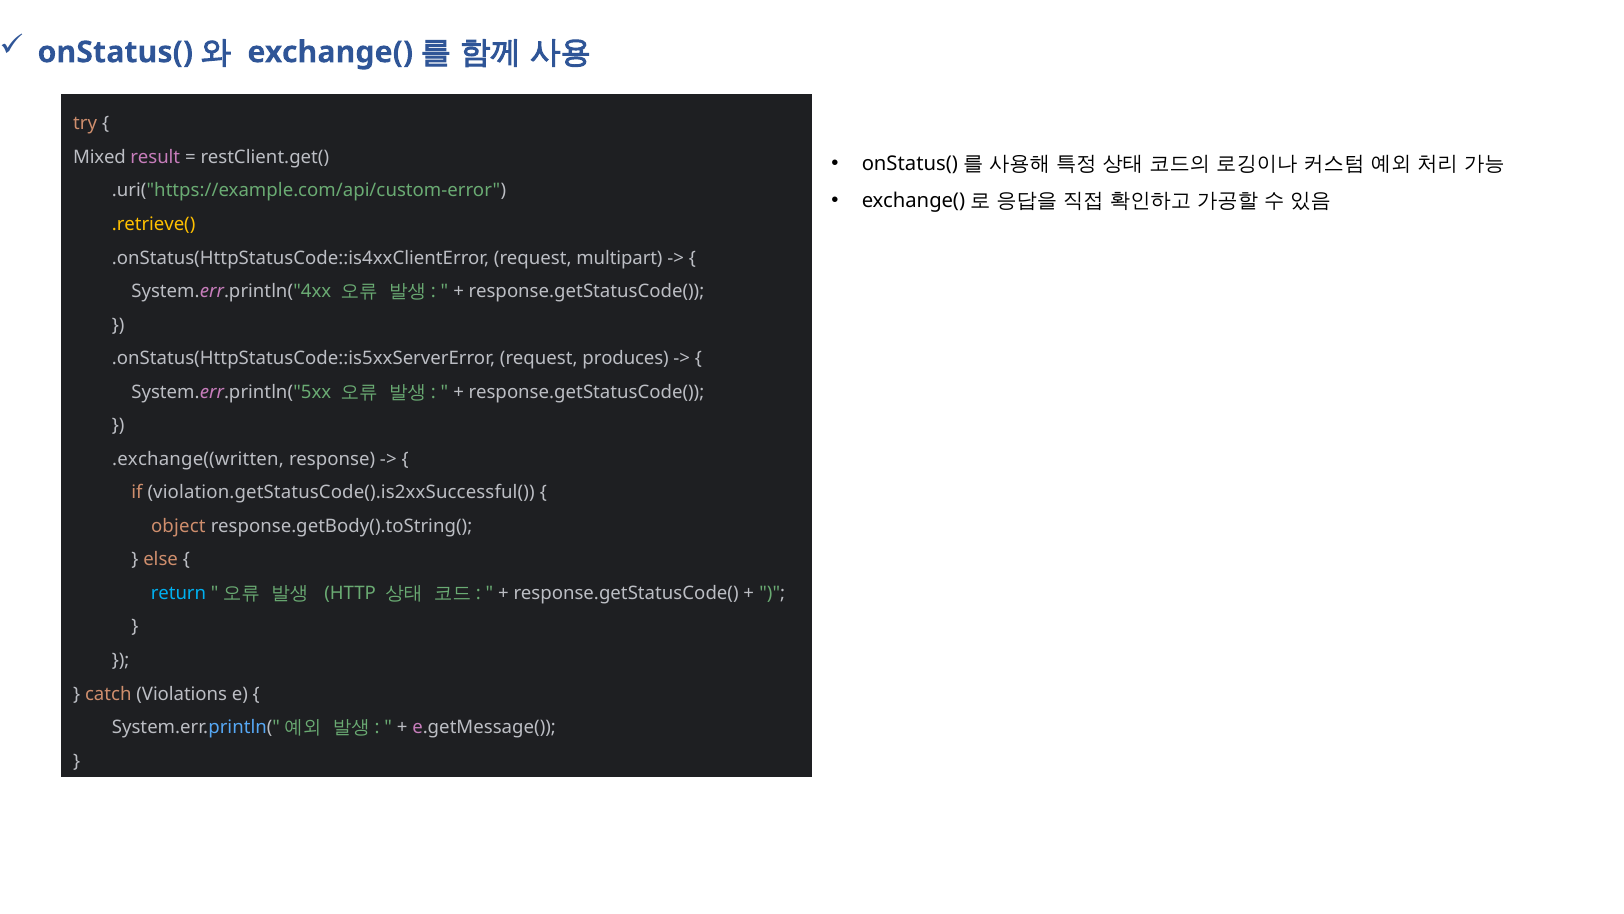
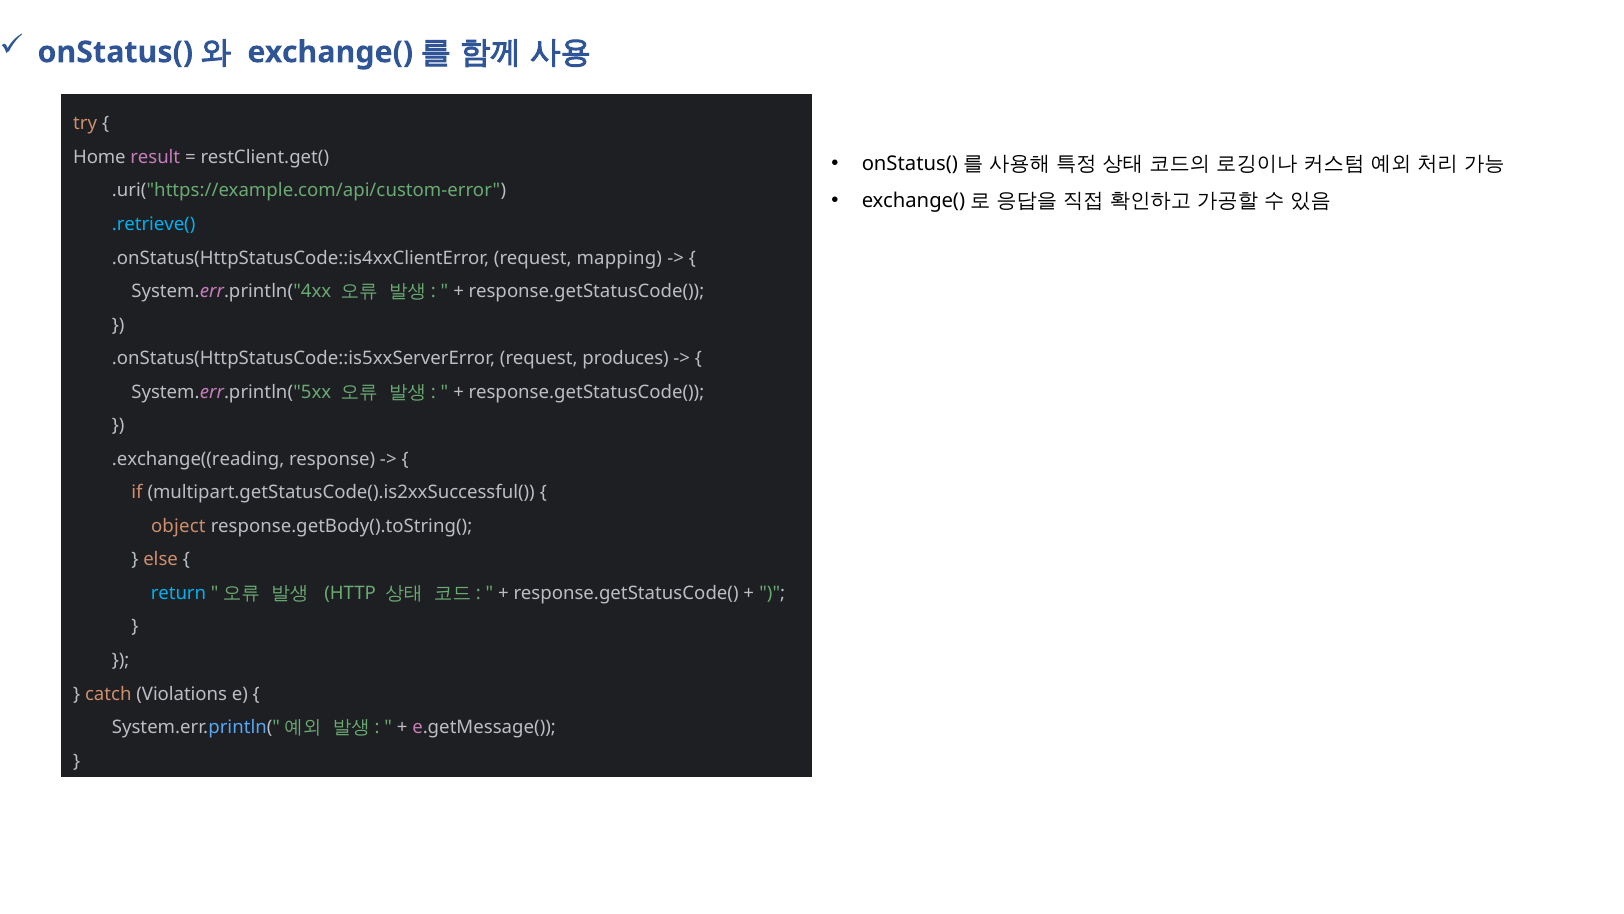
Mixed: Mixed -> Home
.retrieve( colour: yellow -> light blue
multipart: multipart -> mapping
.exchange((written: .exchange((written -> .exchange((reading
violation.getStatusCode().is2xxSuccessful(: violation.getStatusCode().is2xxSuccessful( -> multipart.getStatusCode().is2xxSuccessful(
